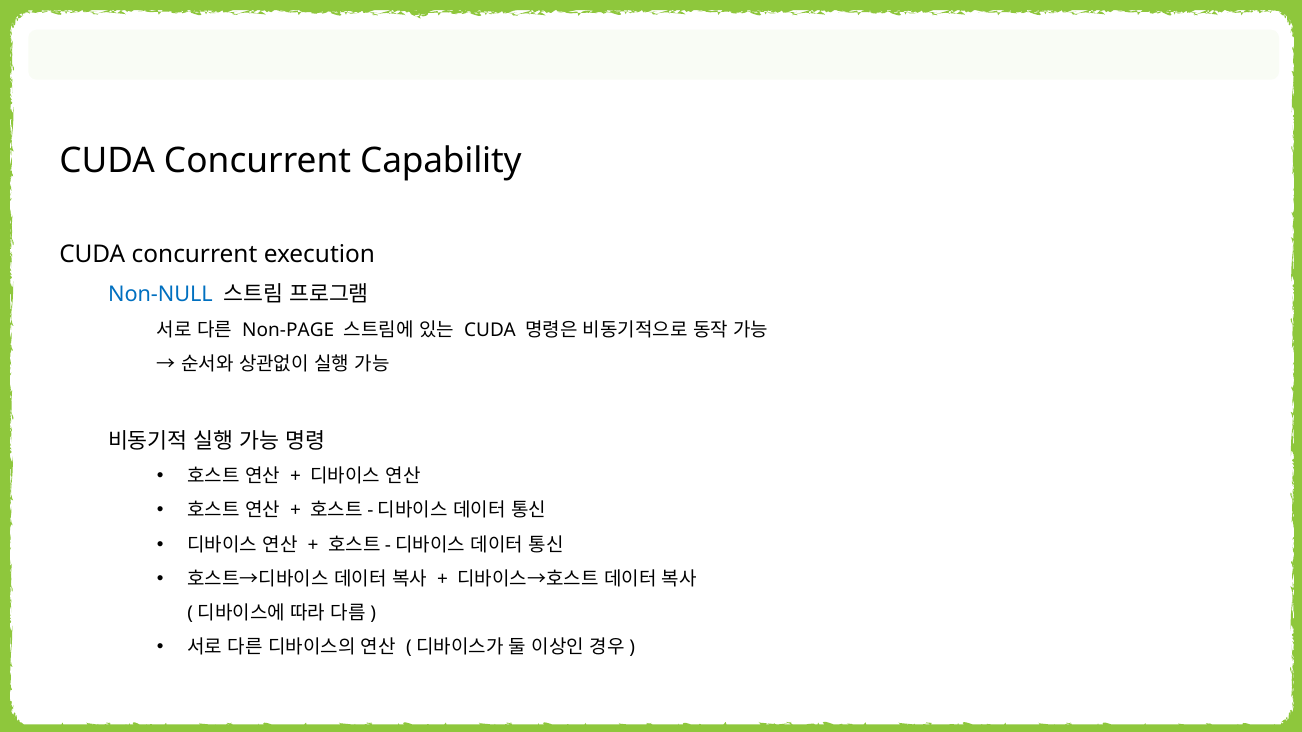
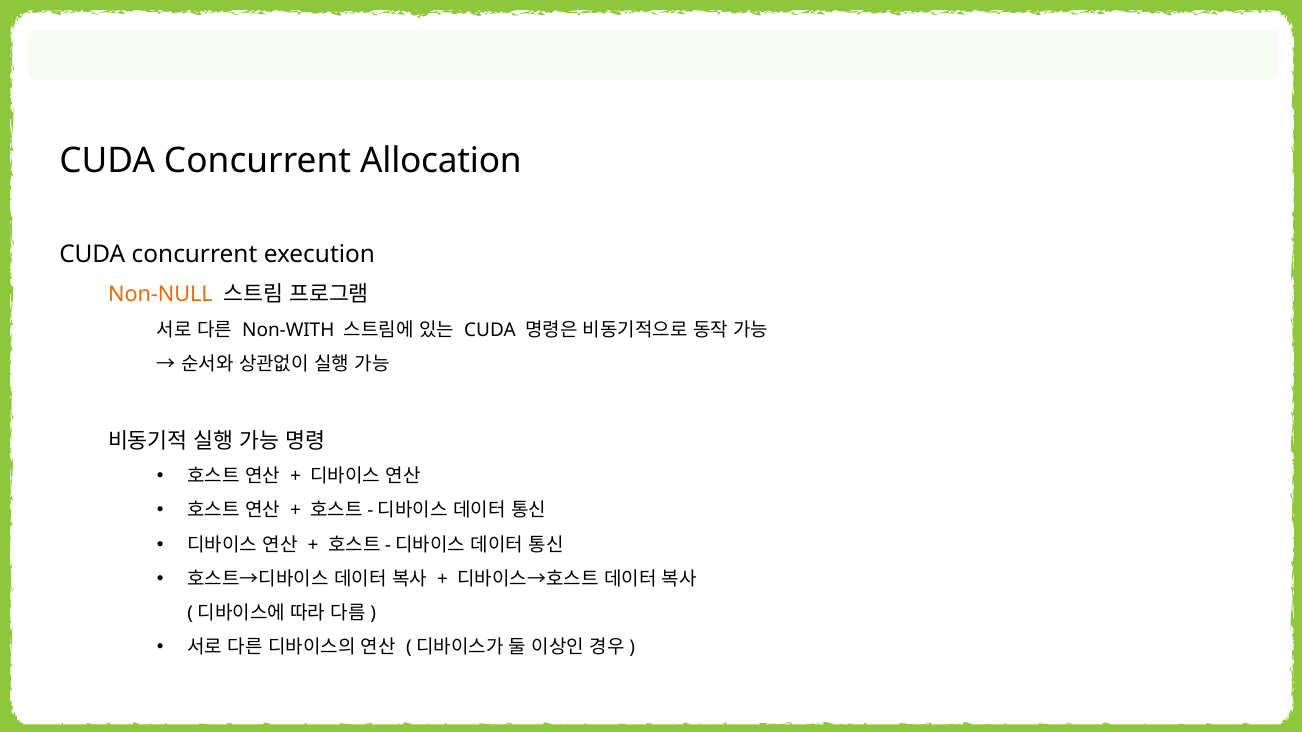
Capability: Capability -> Allocation
Non-NULL colour: blue -> orange
Non-PAGE: Non-PAGE -> Non-WITH
